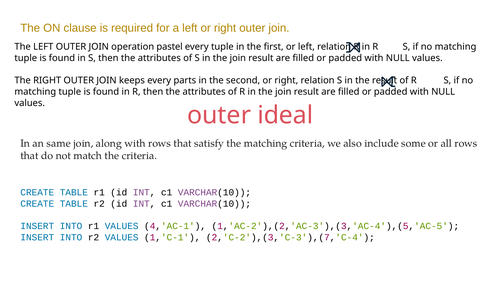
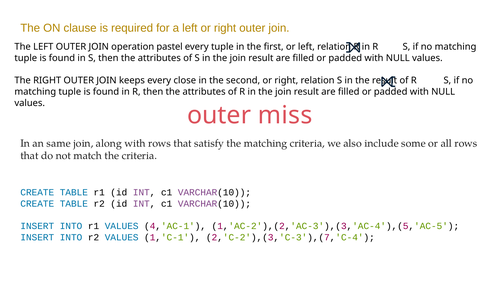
parts: parts -> close
ideal: ideal -> miss
